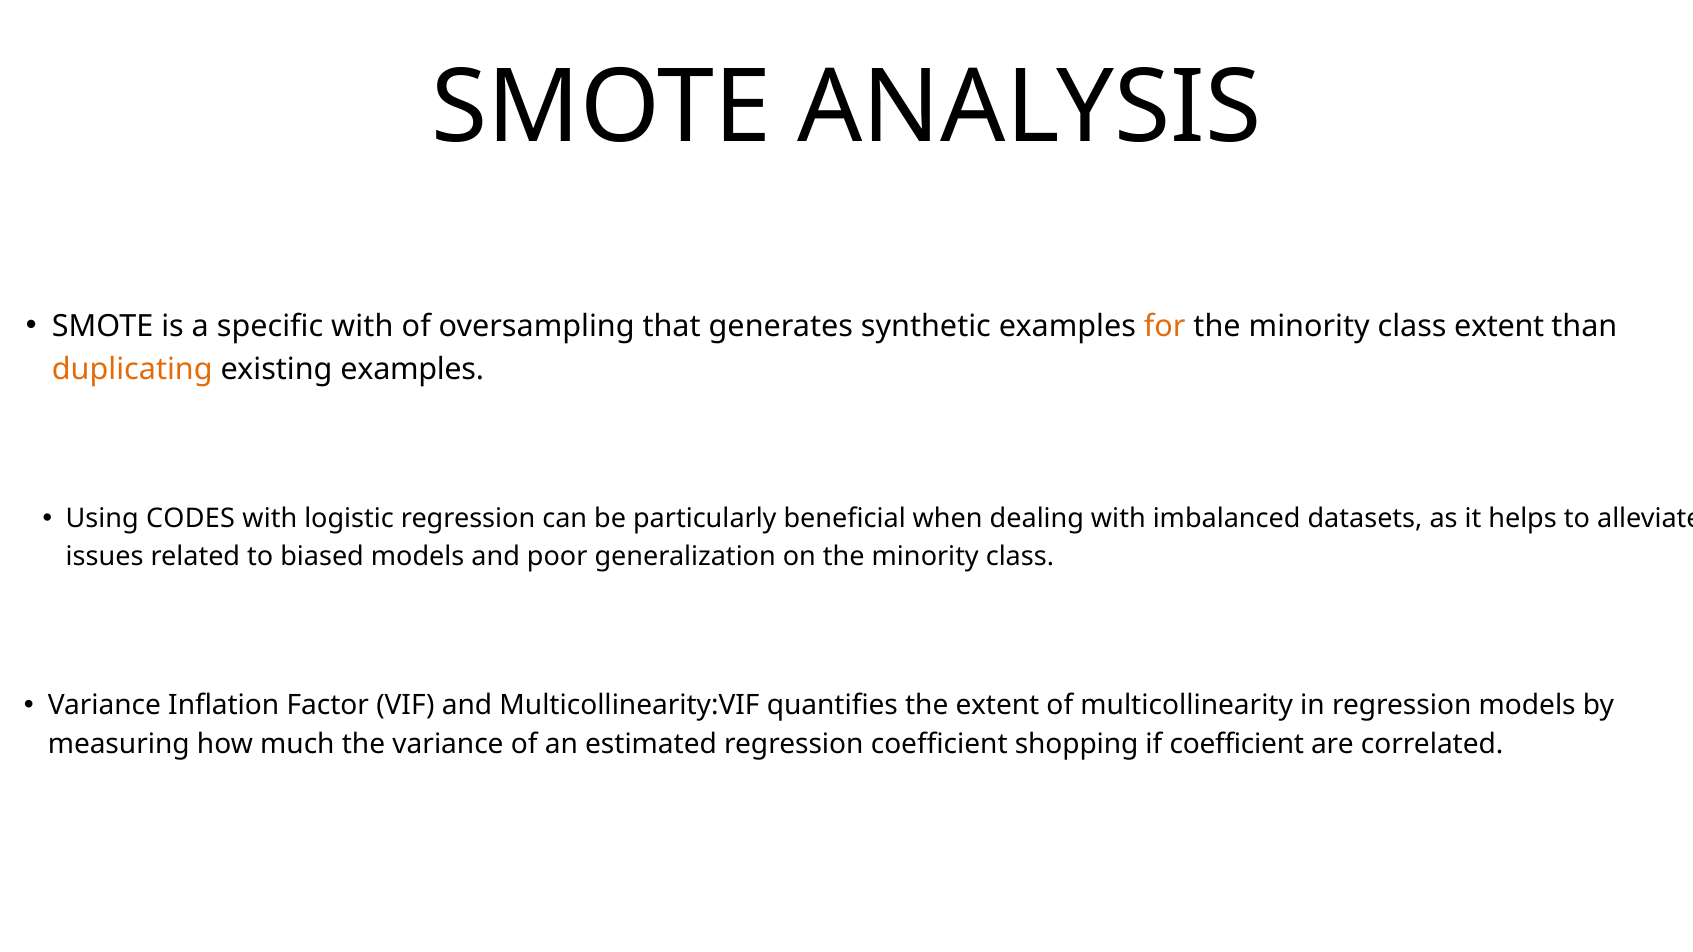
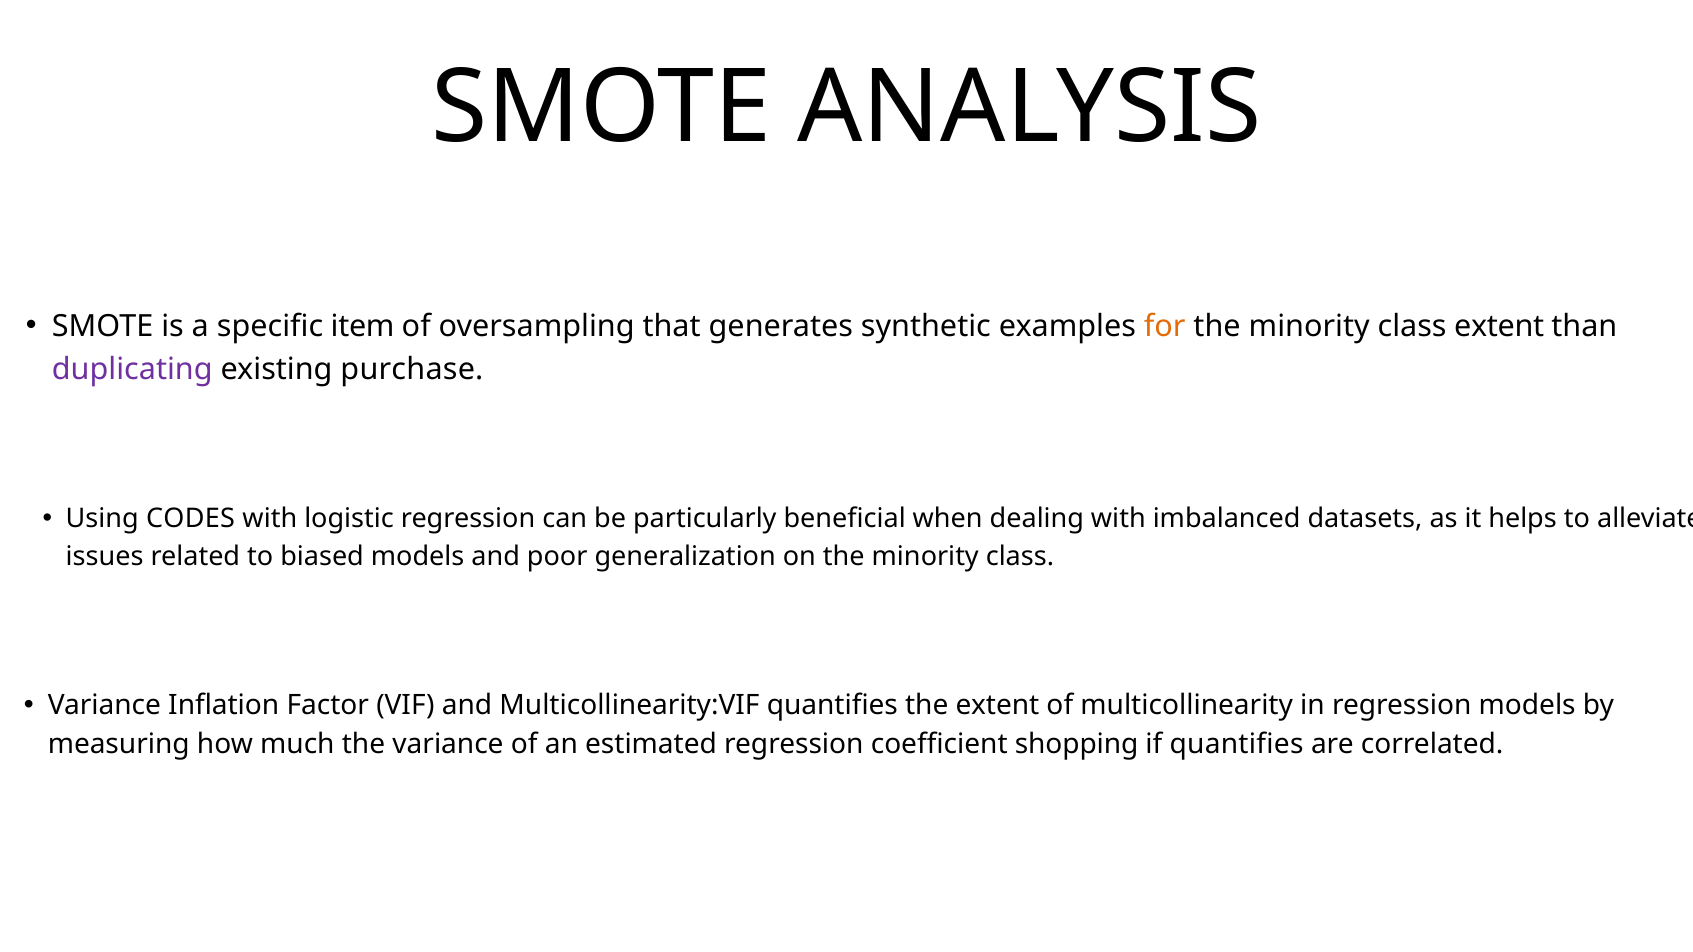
specific with: with -> item
duplicating colour: orange -> purple
existing examples: examples -> purchase
if coefficient: coefficient -> quantifies
